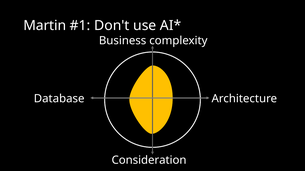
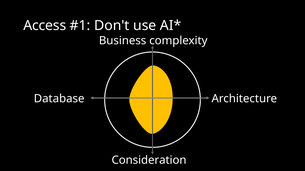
Martin: Martin -> Access
